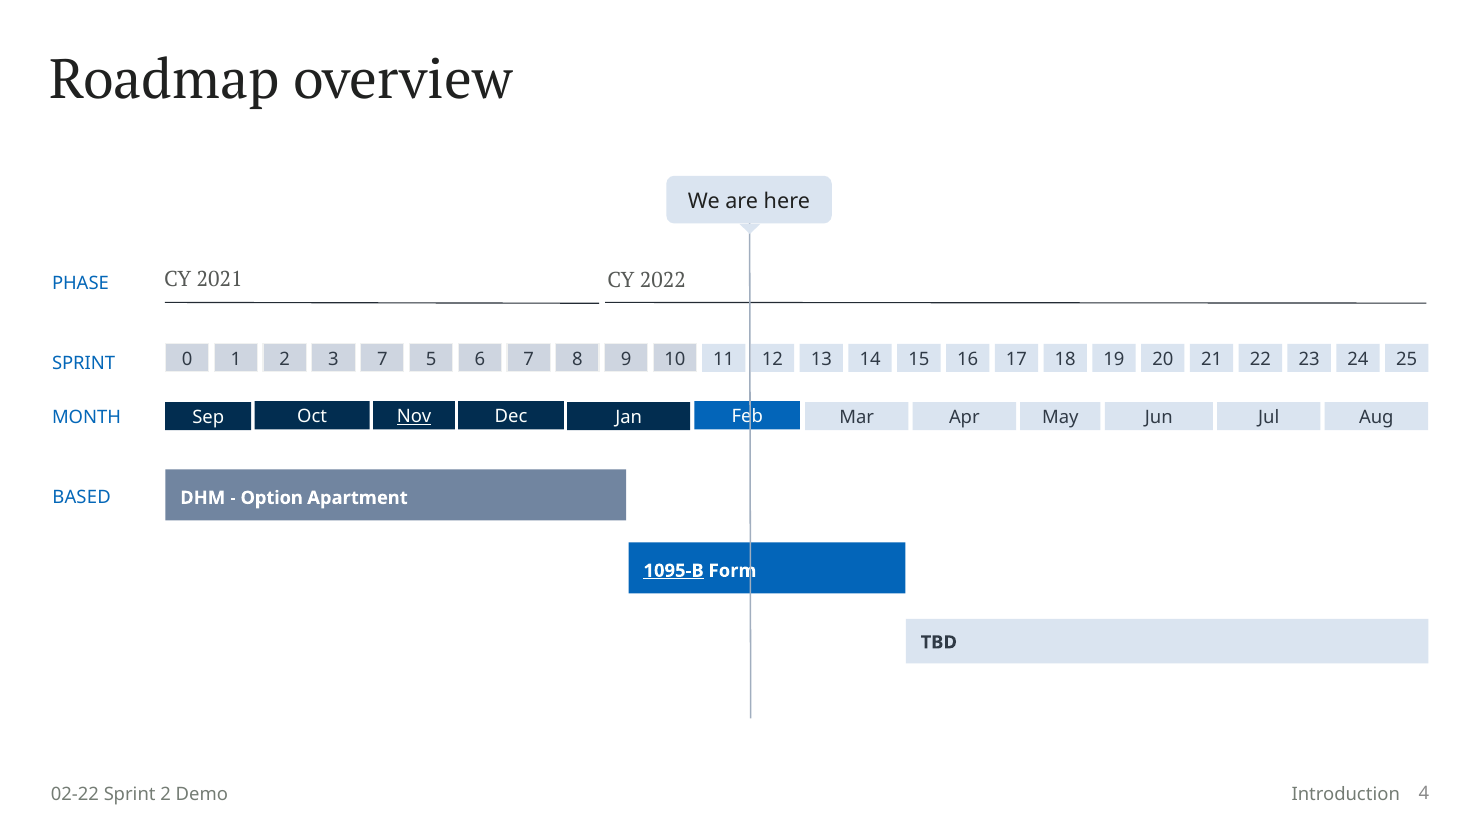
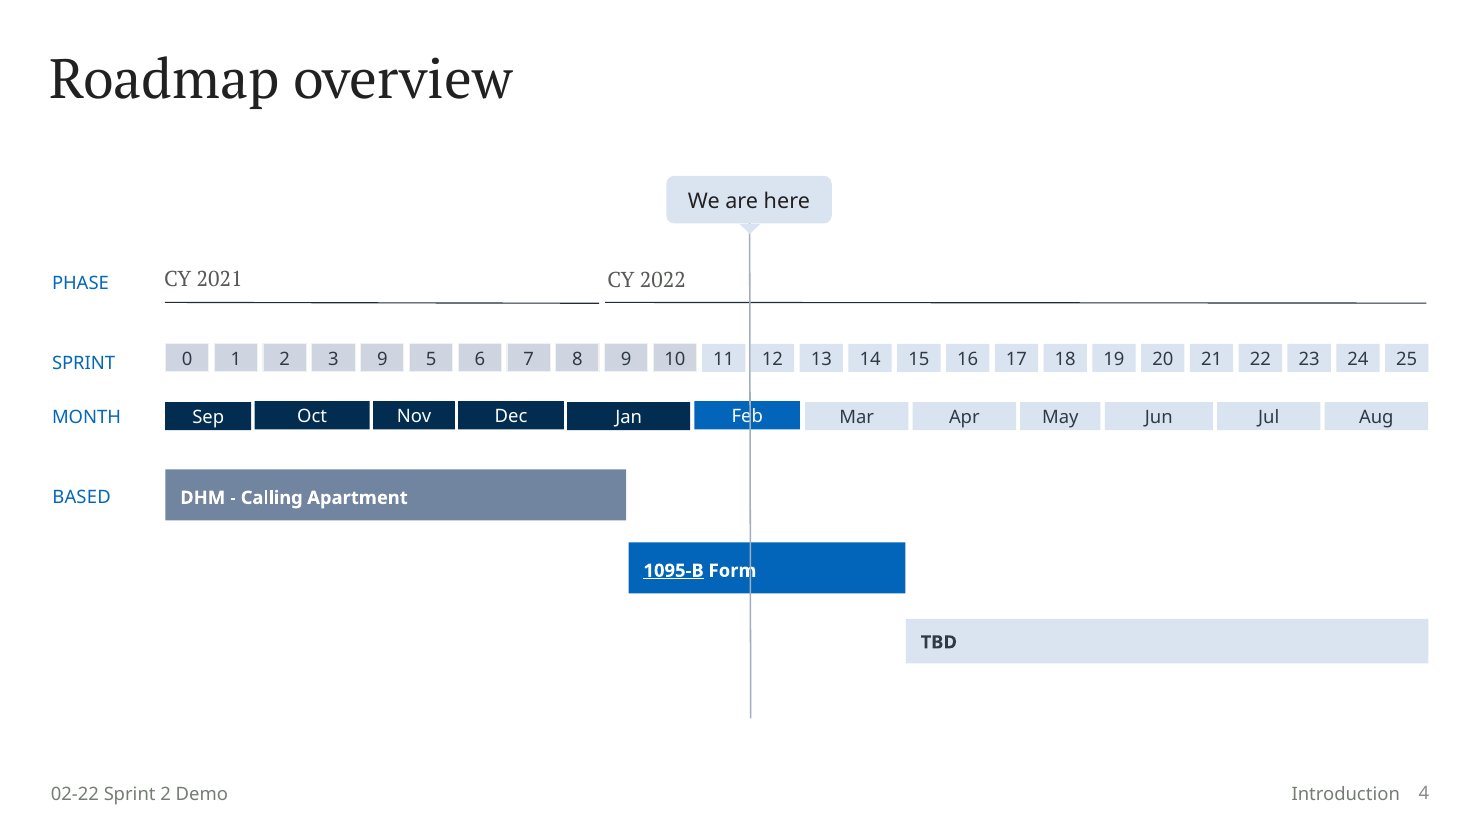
3 7: 7 -> 9
Nov underline: present -> none
Option: Option -> Calling
